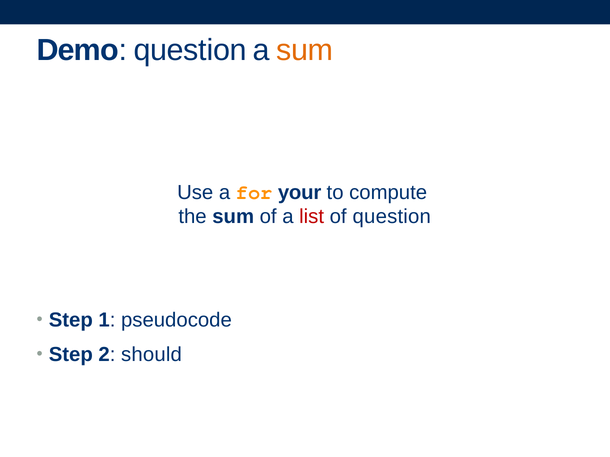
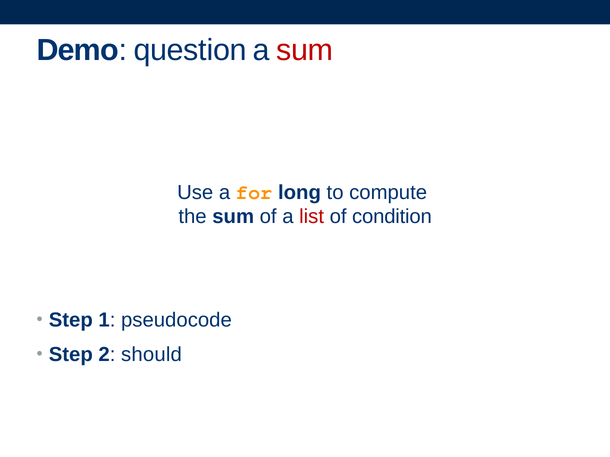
sum at (305, 50) colour: orange -> red
your: your -> long
of question: question -> condition
